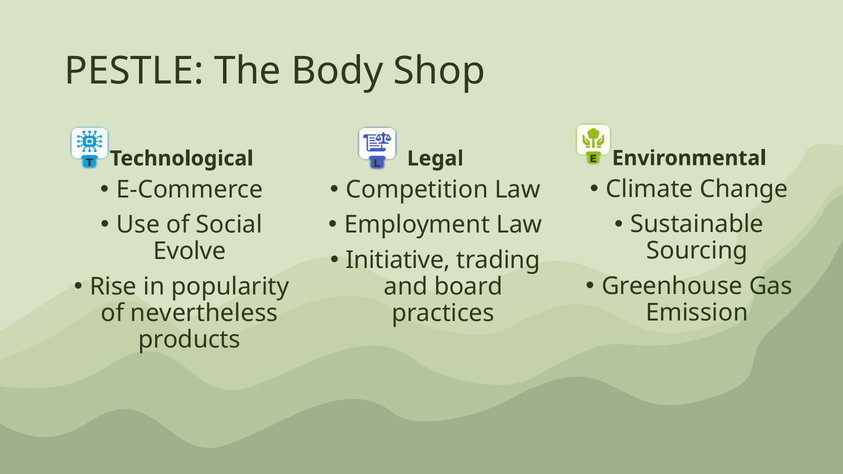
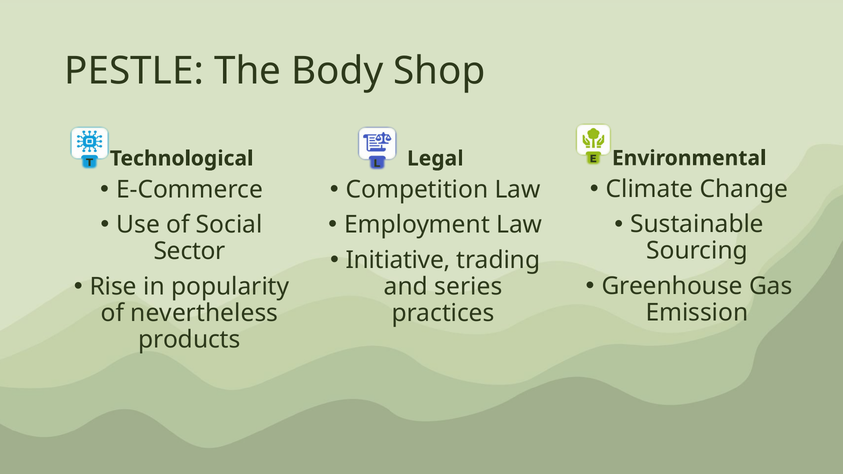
Evolve: Evolve -> Sector
board: board -> series
